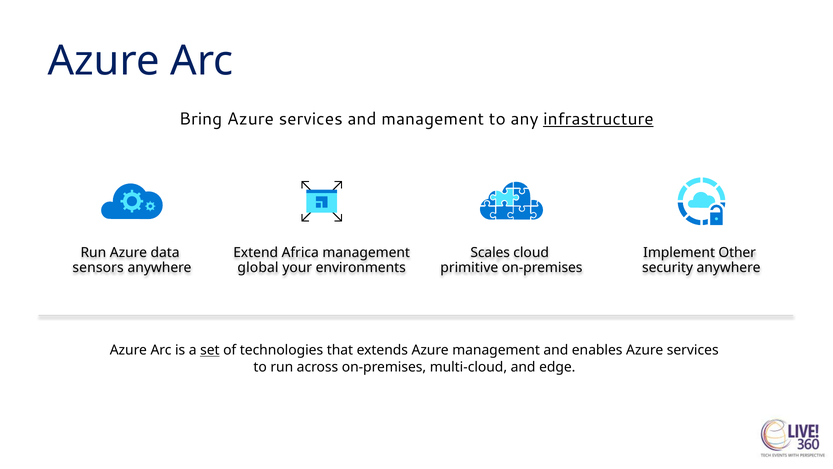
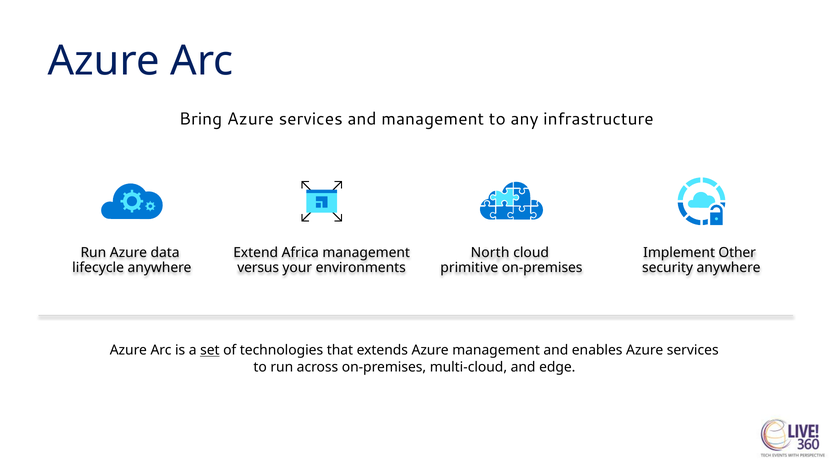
infrastructure underline: present -> none
Scales: Scales -> North
sensors: sensors -> lifecycle
global: global -> versus
